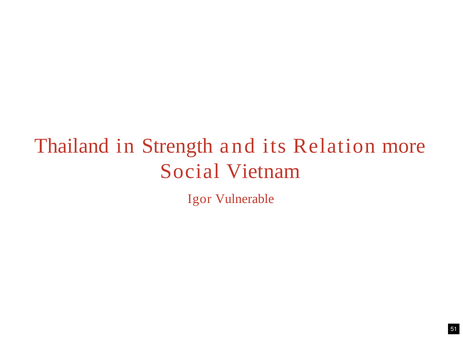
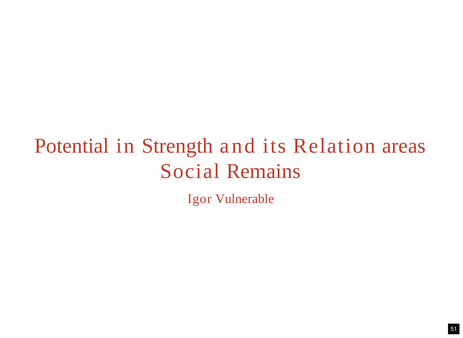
Thailand: Thailand -> Potential
more: more -> areas
Vietnam: Vietnam -> Remains
